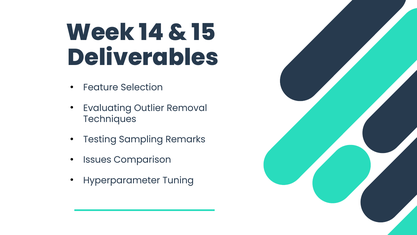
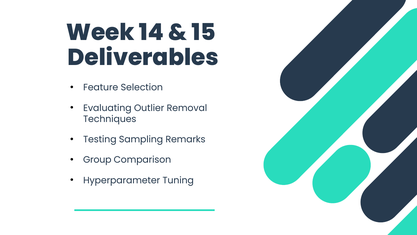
Issues: Issues -> Group
